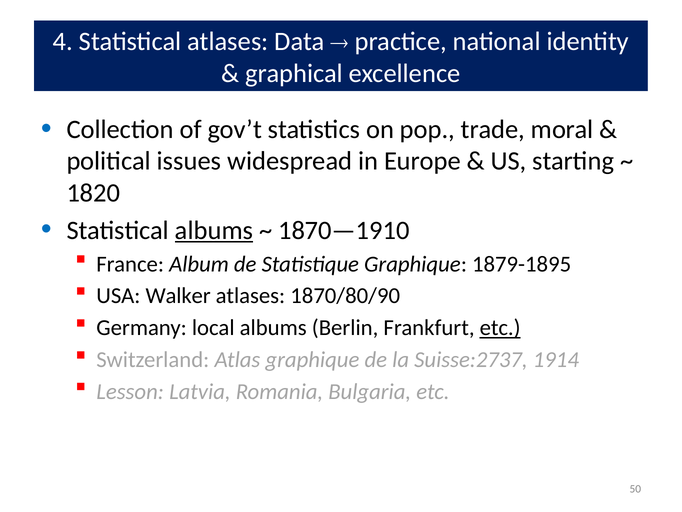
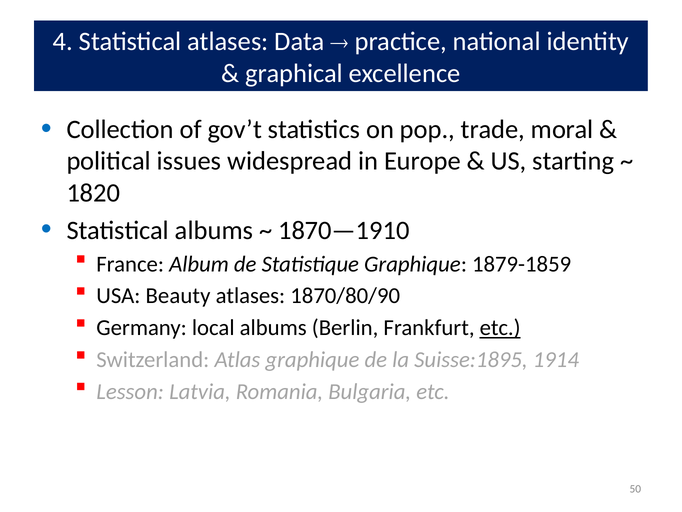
albums at (214, 230) underline: present -> none
1879-1895: 1879-1895 -> 1879-1859
Walker: Walker -> Beauty
Suisse:2737: Suisse:2737 -> Suisse:1895
